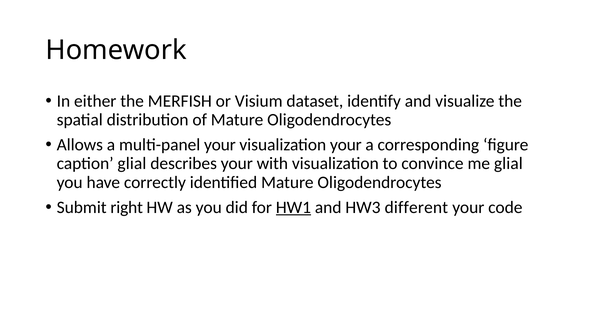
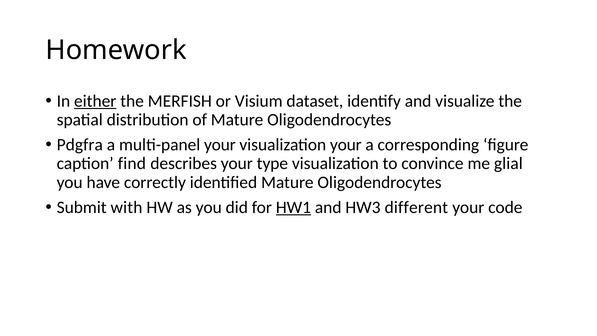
either underline: none -> present
Allows: Allows -> Pdgfra
caption glial: glial -> find
with: with -> type
right: right -> with
